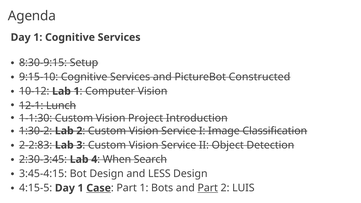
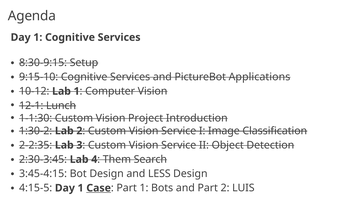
Constructed: Constructed -> Applications
2-2:83: 2-2:83 -> 2-2:35
When: When -> Them
Part at (208, 188) underline: present -> none
